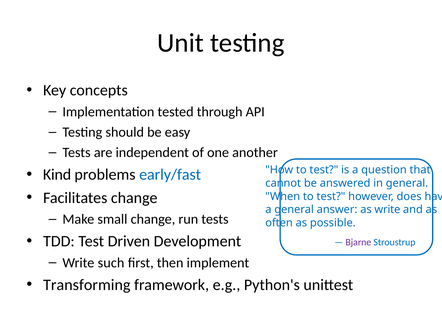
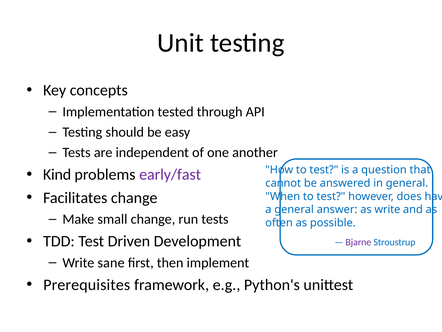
early/fast colour: blue -> purple
such: such -> sane
Transforming: Transforming -> Prerequisites
